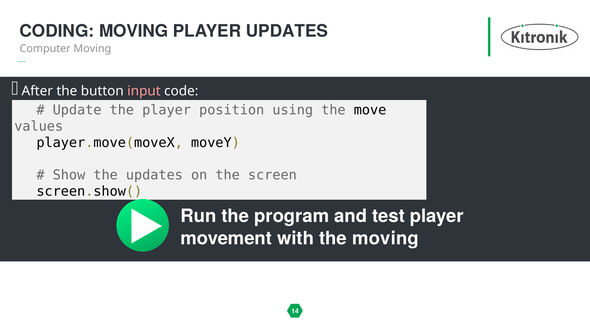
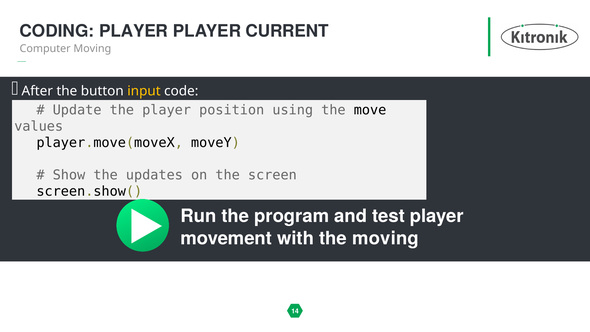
CODING MOVING: MOVING -> PLAYER
PLAYER UPDATES: UPDATES -> CURRENT
input colour: pink -> yellow
